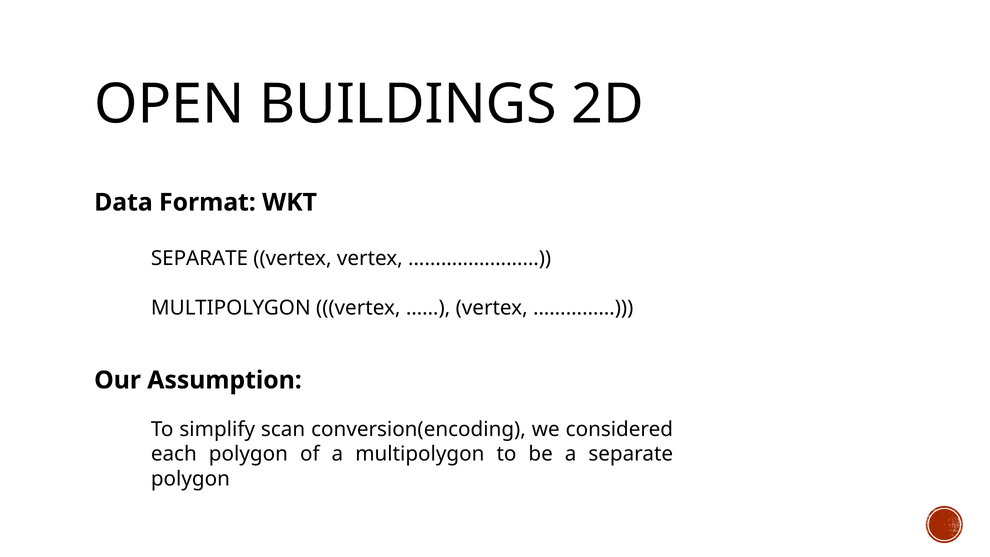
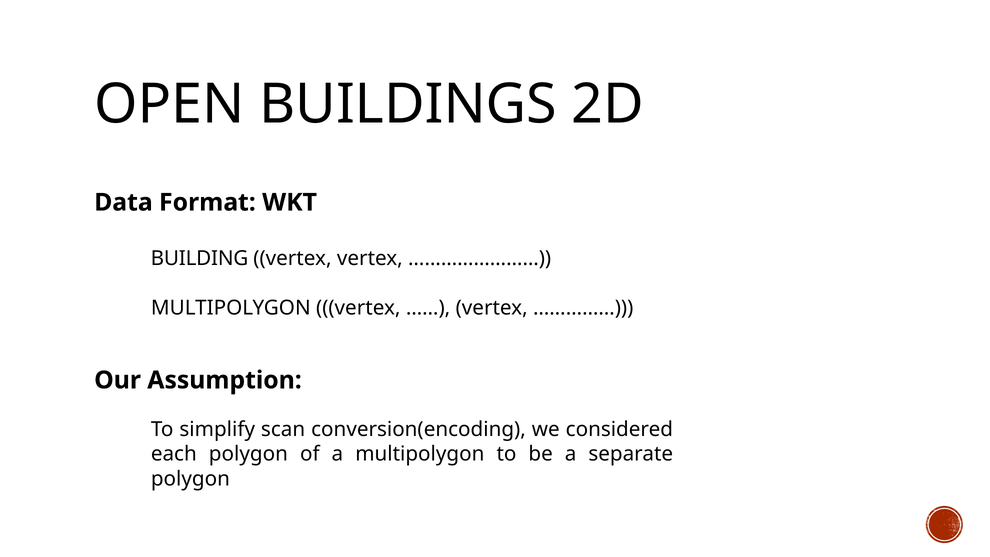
SEPARATE at (199, 258): SEPARATE -> BUILDING
